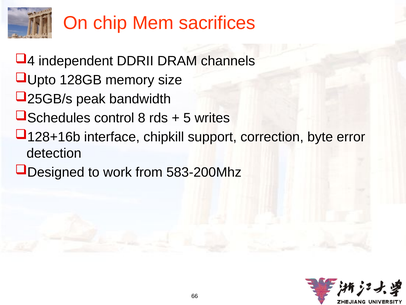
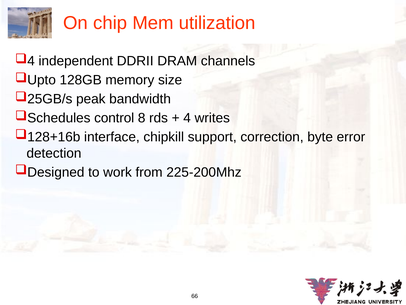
sacrifices: sacrifices -> utilization
5: 5 -> 4
583-200Mhz: 583-200Mhz -> 225-200Mhz
